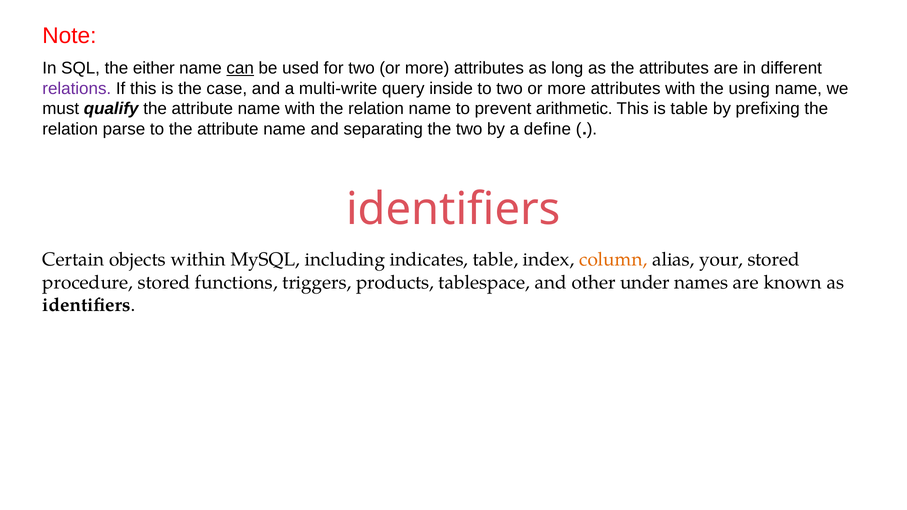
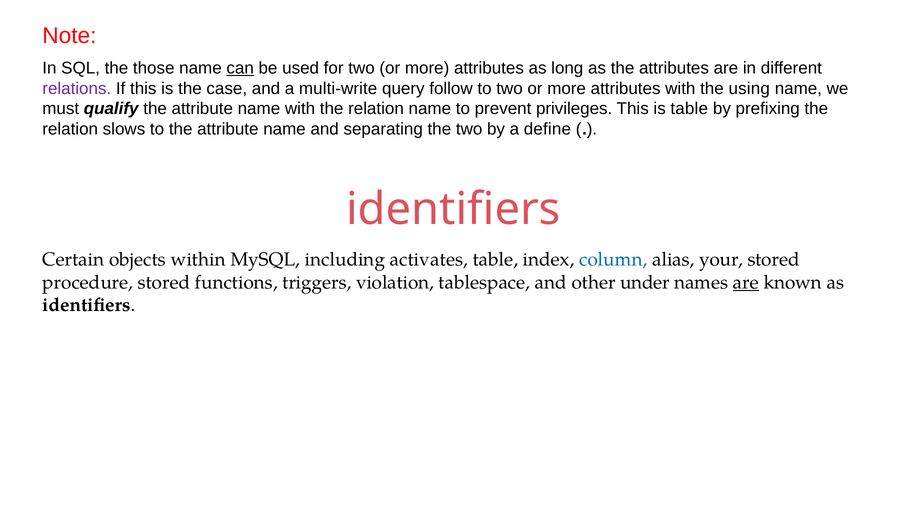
either: either -> those
inside: inside -> follow
arithmetic: arithmetic -> privileges
parse: parse -> slows
indicates: indicates -> activates
column colour: orange -> blue
products: products -> violation
are at (746, 282) underline: none -> present
